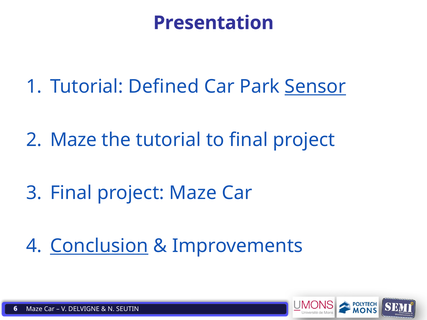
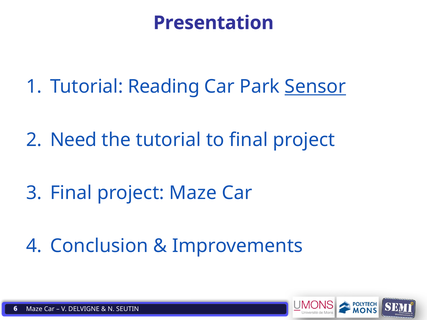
Defined: Defined -> Reading
Maze at (74, 140): Maze -> Need
Conclusion underline: present -> none
